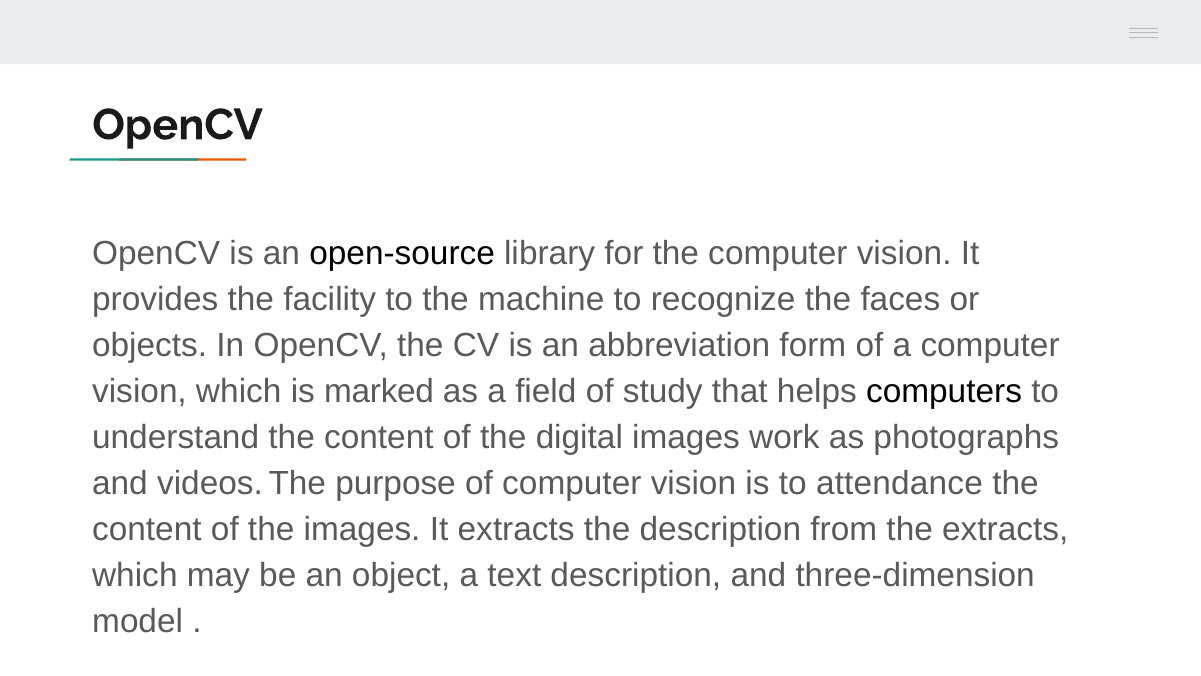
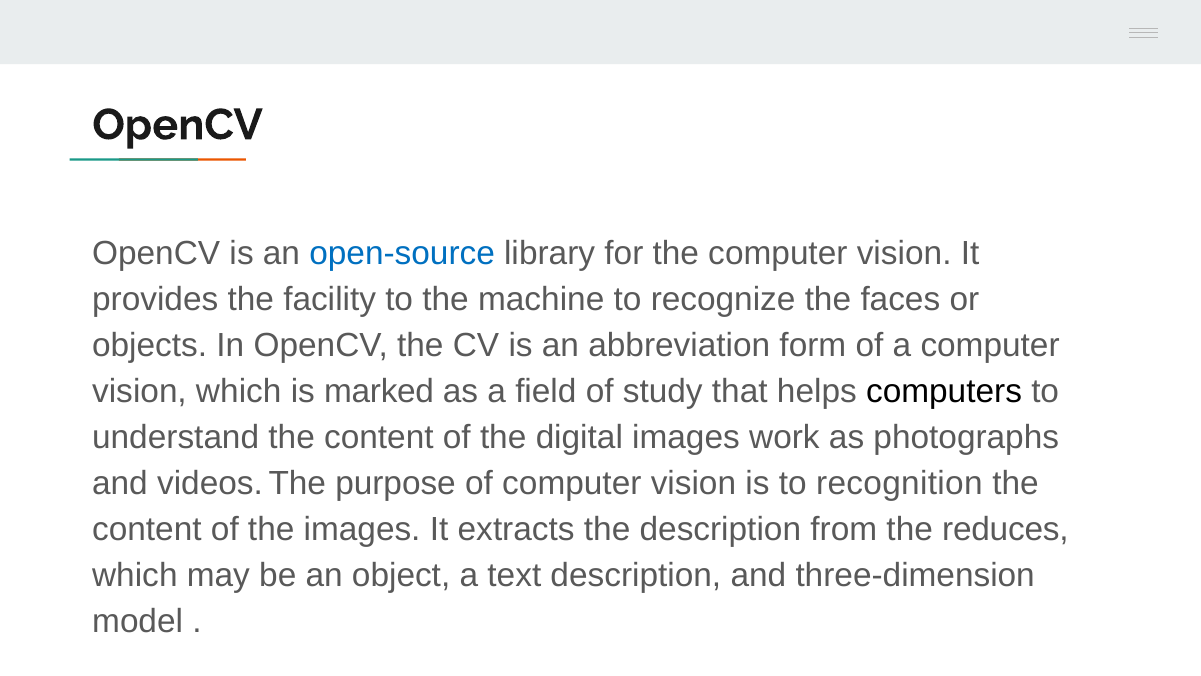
open-source colour: black -> blue
attendance: attendance -> recognition
the extracts: extracts -> reduces
